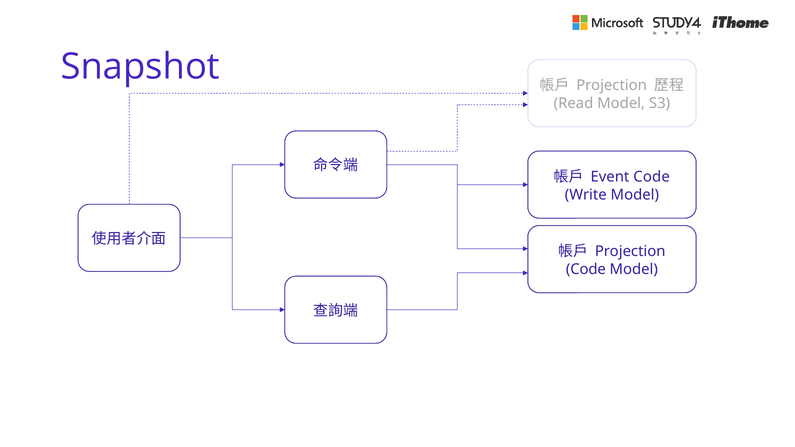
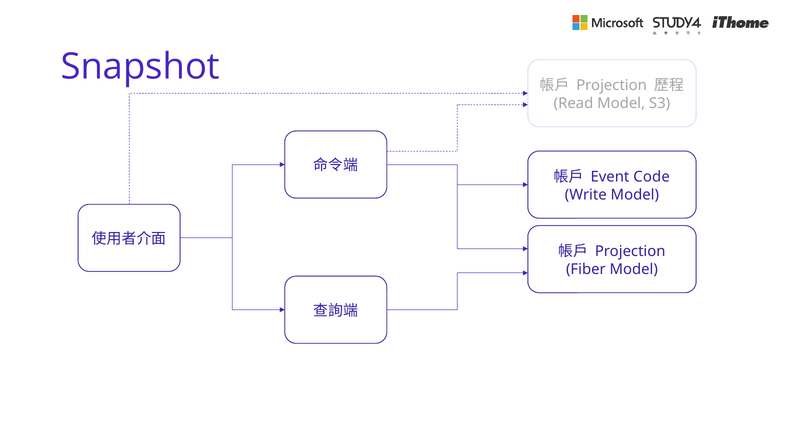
Code at (586, 269): Code -> Fiber
